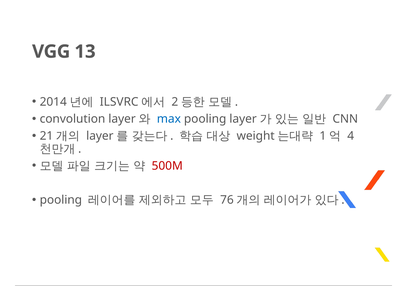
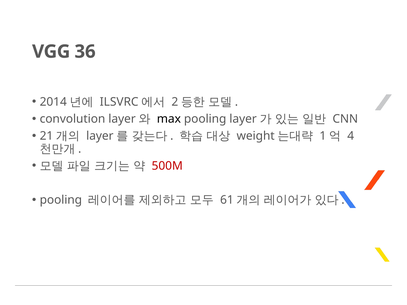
13: 13 -> 36
max colour: blue -> black
76: 76 -> 61
